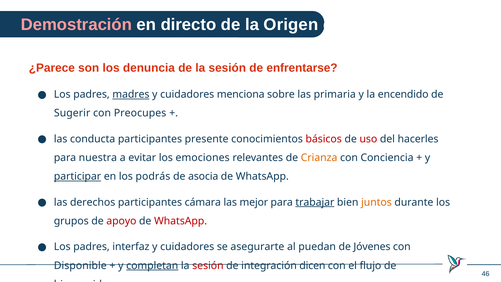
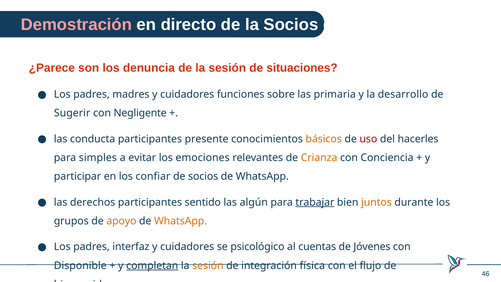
la Origen: Origen -> Socios
enfrentarse: enfrentarse -> situaciones
madres underline: present -> none
menciona: menciona -> funciones
encendido: encendido -> desarrollo
Preocupes: Preocupes -> Negligente
básicos colour: red -> orange
nuestra: nuestra -> simples
participar underline: present -> none
podrás: podrás -> confiar
de asocia: asocia -> socios
cámara: cámara -> sentido
mejor: mejor -> algún
apoyo colour: red -> orange
WhatsApp at (181, 221) colour: red -> orange
asegurarte: asegurarte -> psicológico
puedan: puedan -> cuentas
sesión at (208, 265) colour: red -> orange
dicen: dicen -> física
